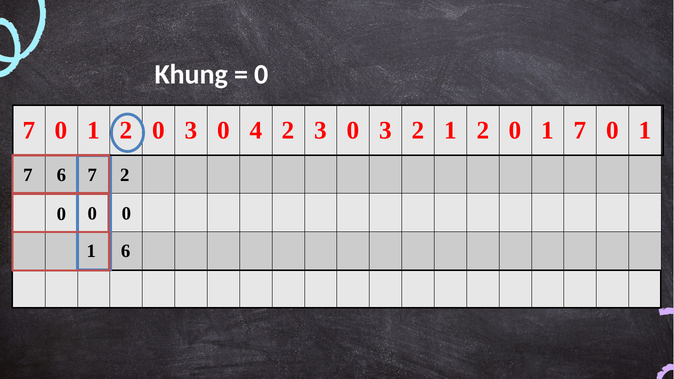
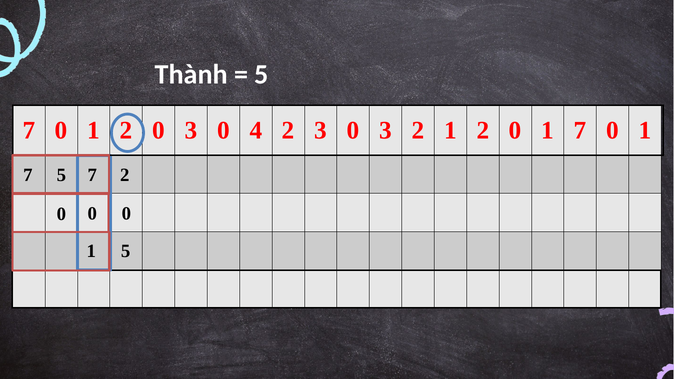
Khung: Khung -> Thành
0 at (262, 74): 0 -> 5
7 6: 6 -> 5
1 6: 6 -> 5
